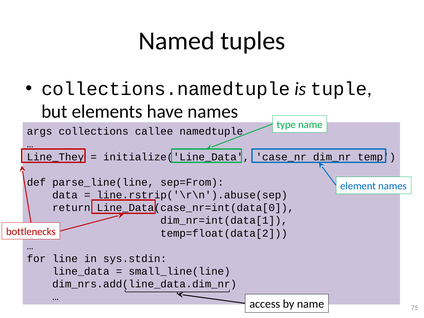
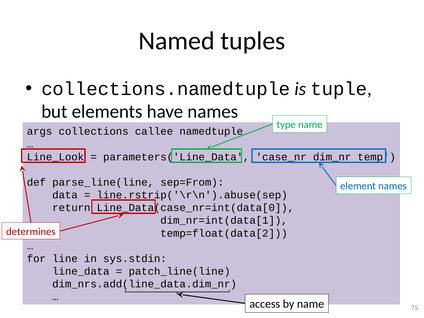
Line_They: Line_They -> Line_Look
initialize('Line_Data: initialize('Line_Data -> parameters('Line_Data
bottlenecks: bottlenecks -> determines
small_line(line: small_line(line -> patch_line(line
